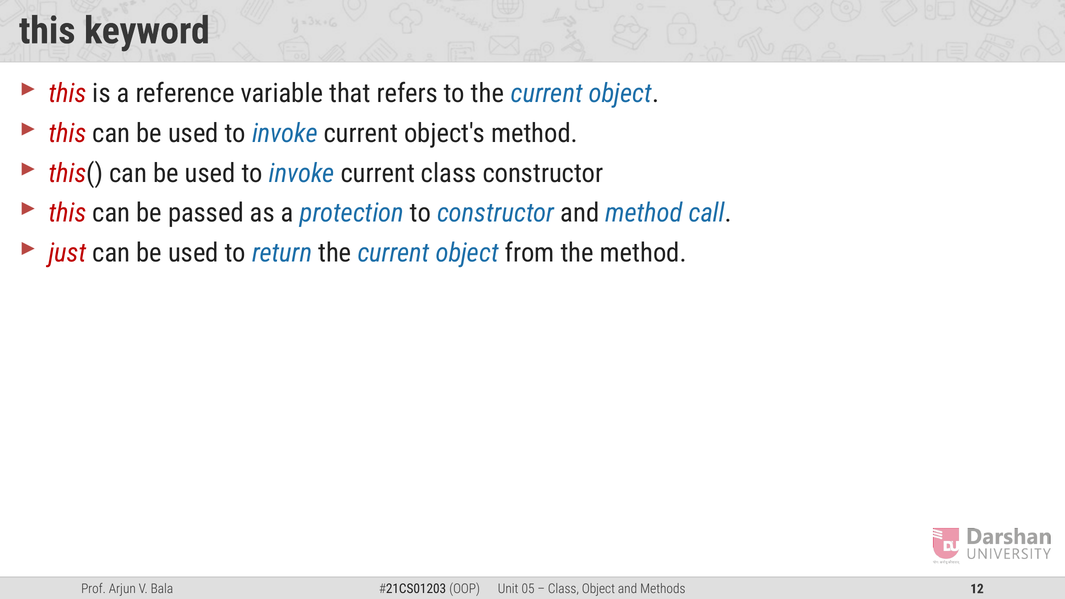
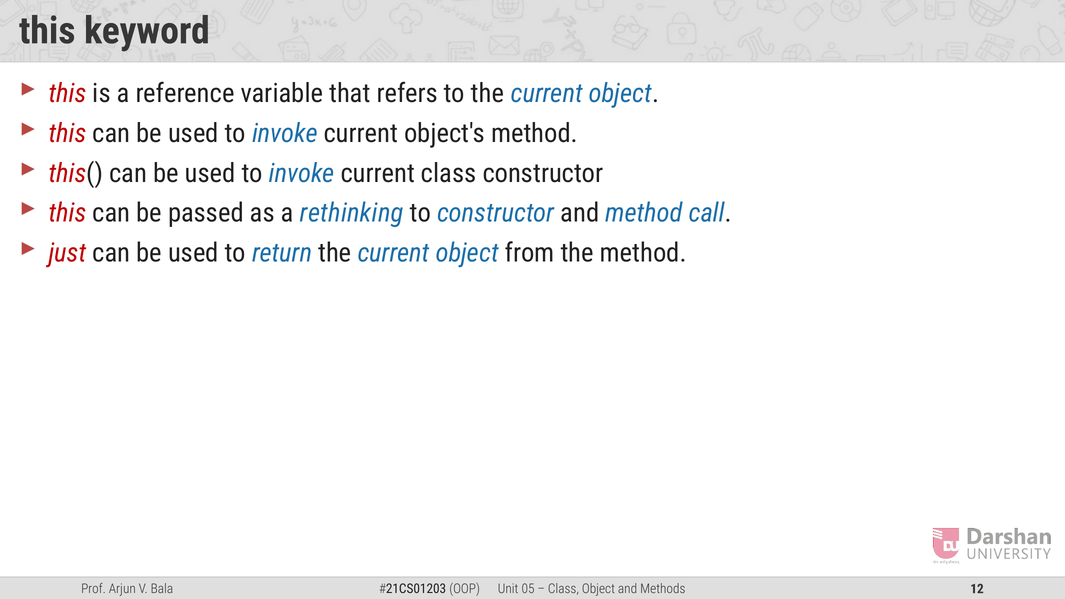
protection: protection -> rethinking
